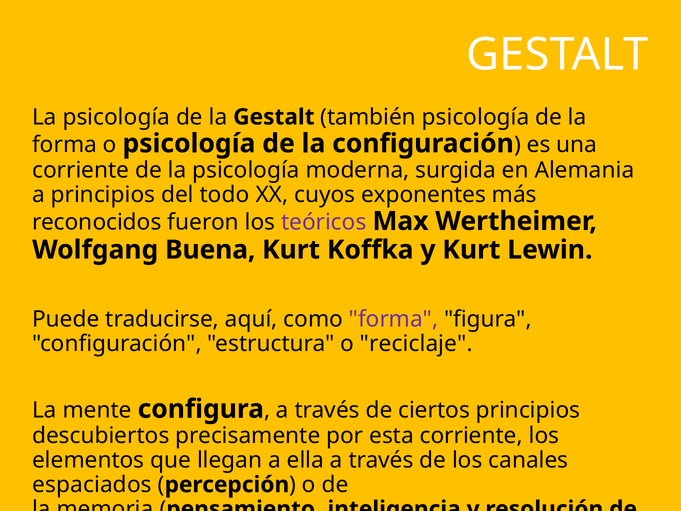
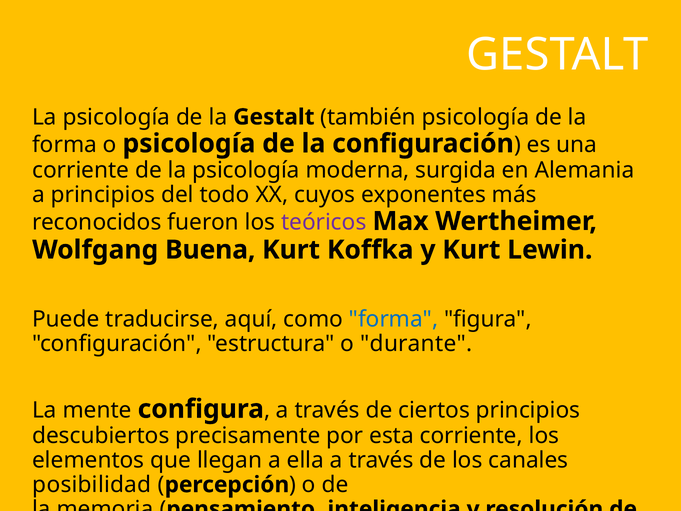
forma at (394, 319) colour: purple -> blue
reciclaje: reciclaje -> durante
espaciados: espaciados -> posibilidad
